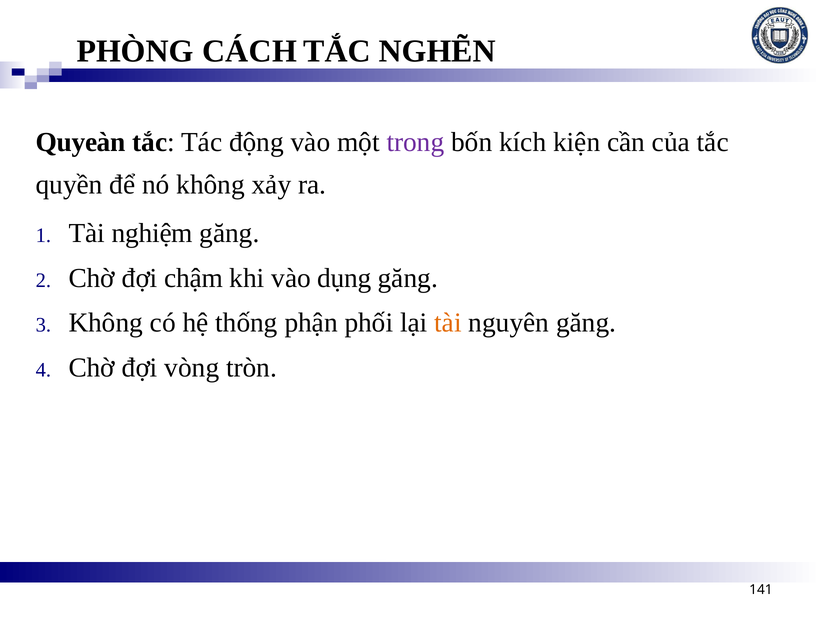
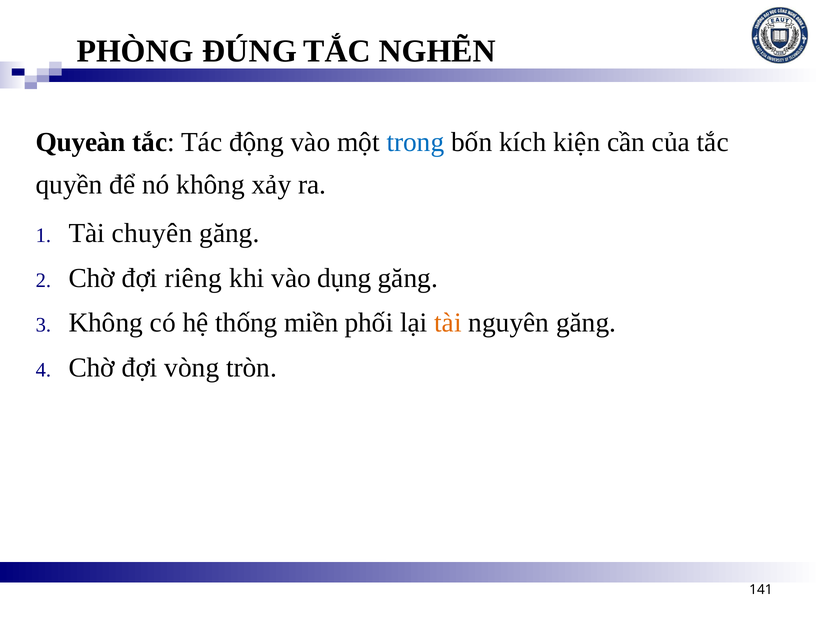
CÁCH: CÁCH -> ĐÚNG
trong colour: purple -> blue
nghiệm: nghiệm -> chuyên
chậm: chậm -> riêng
phận: phận -> miền
